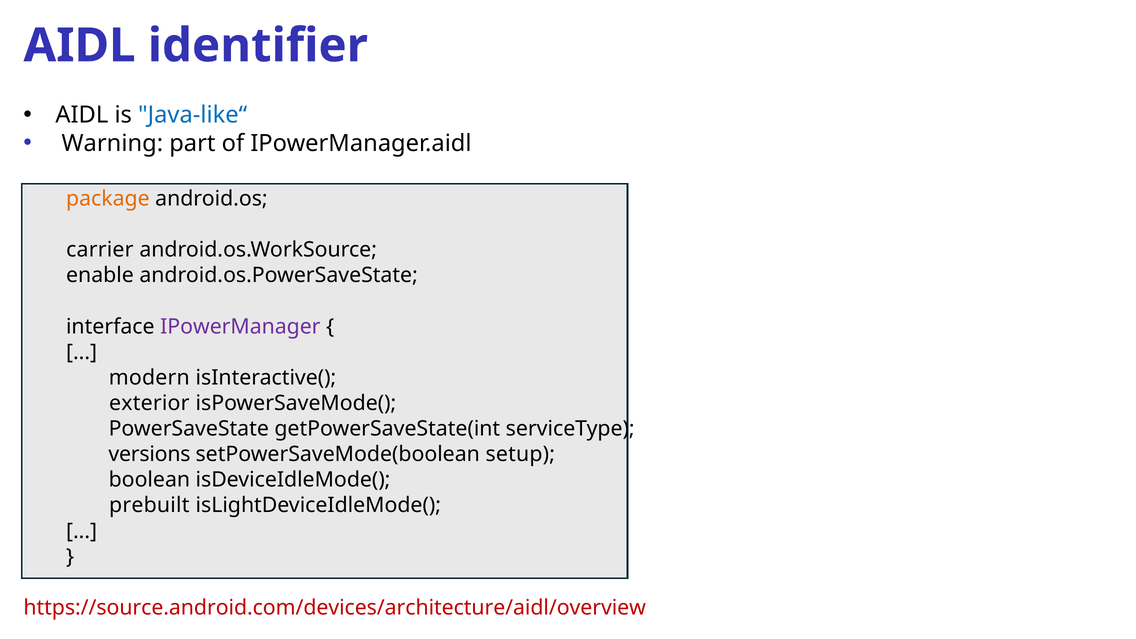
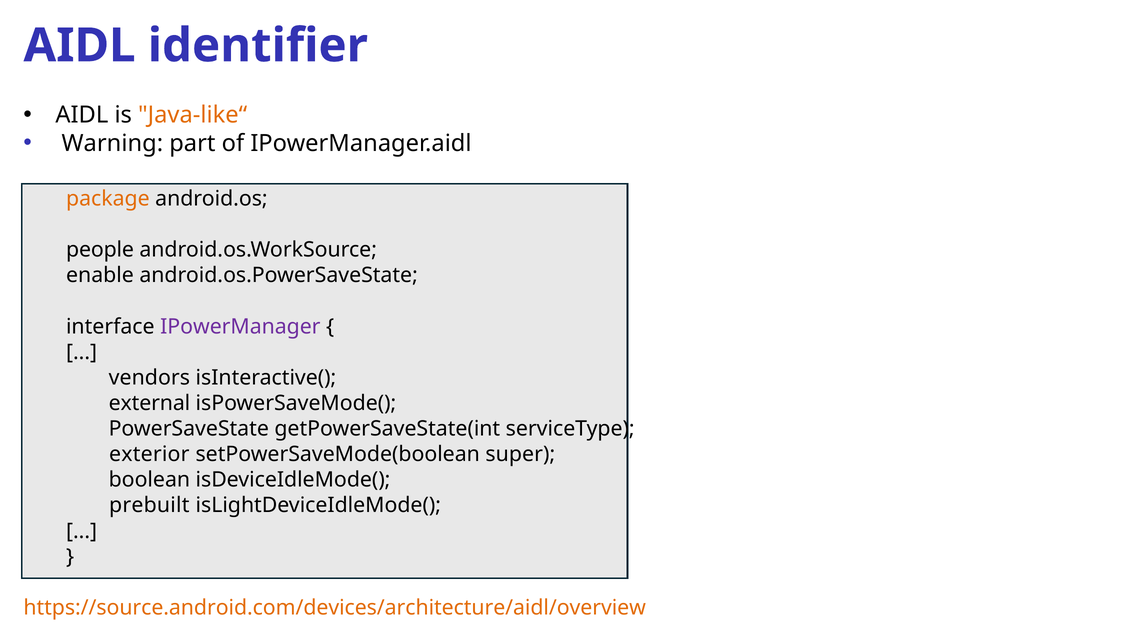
Java-like“ colour: blue -> orange
carrier: carrier -> people
modern: modern -> vendors
exterior: exterior -> external
versions: versions -> exterior
setup: setup -> super
https://source.android.com/devices/architecture/aidl/overview colour: red -> orange
